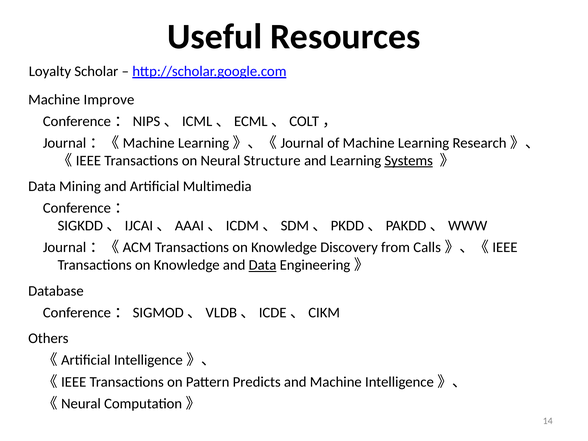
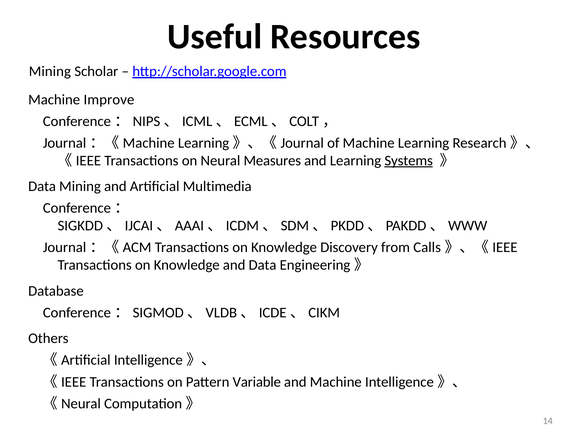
Loyalty at (50, 71): Loyalty -> Mining
Structure: Structure -> Measures
Data at (263, 265) underline: present -> none
Predicts: Predicts -> Variable
